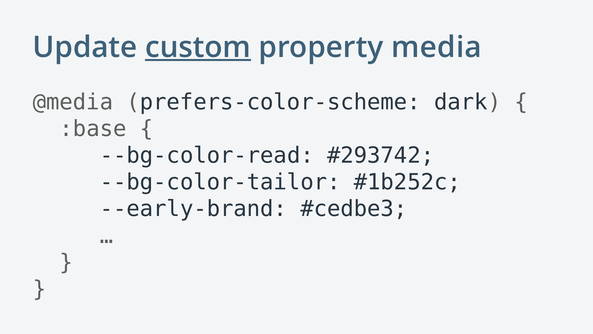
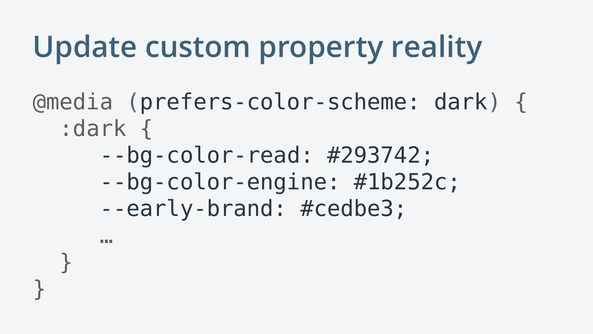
custom underline: present -> none
media: media -> reality
:base: :base -> :dark
--bg-color-tailor: --bg-color-tailor -> --bg-color-engine
